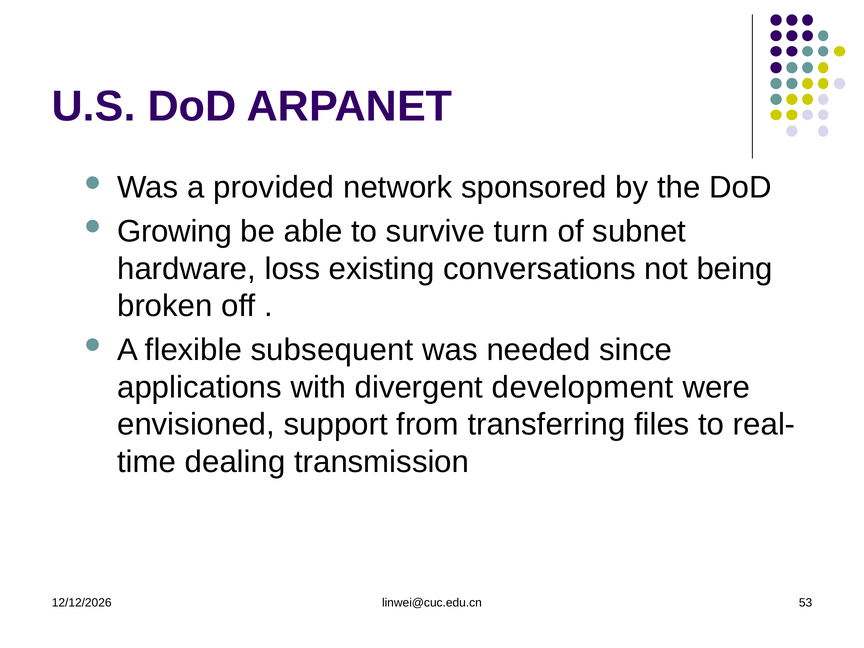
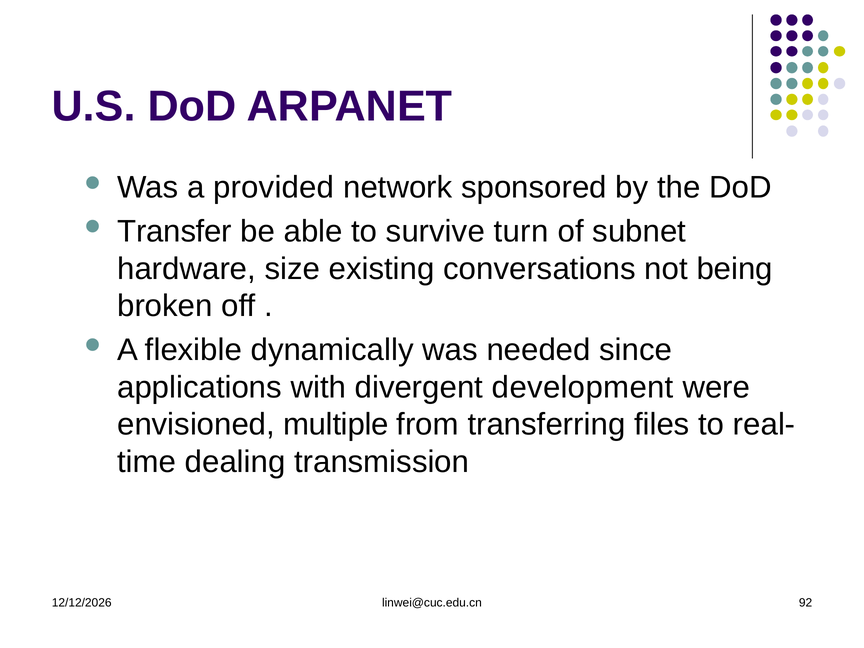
Growing: Growing -> Transfer
loss: loss -> size
subsequent: subsequent -> dynamically
support: support -> multiple
53: 53 -> 92
